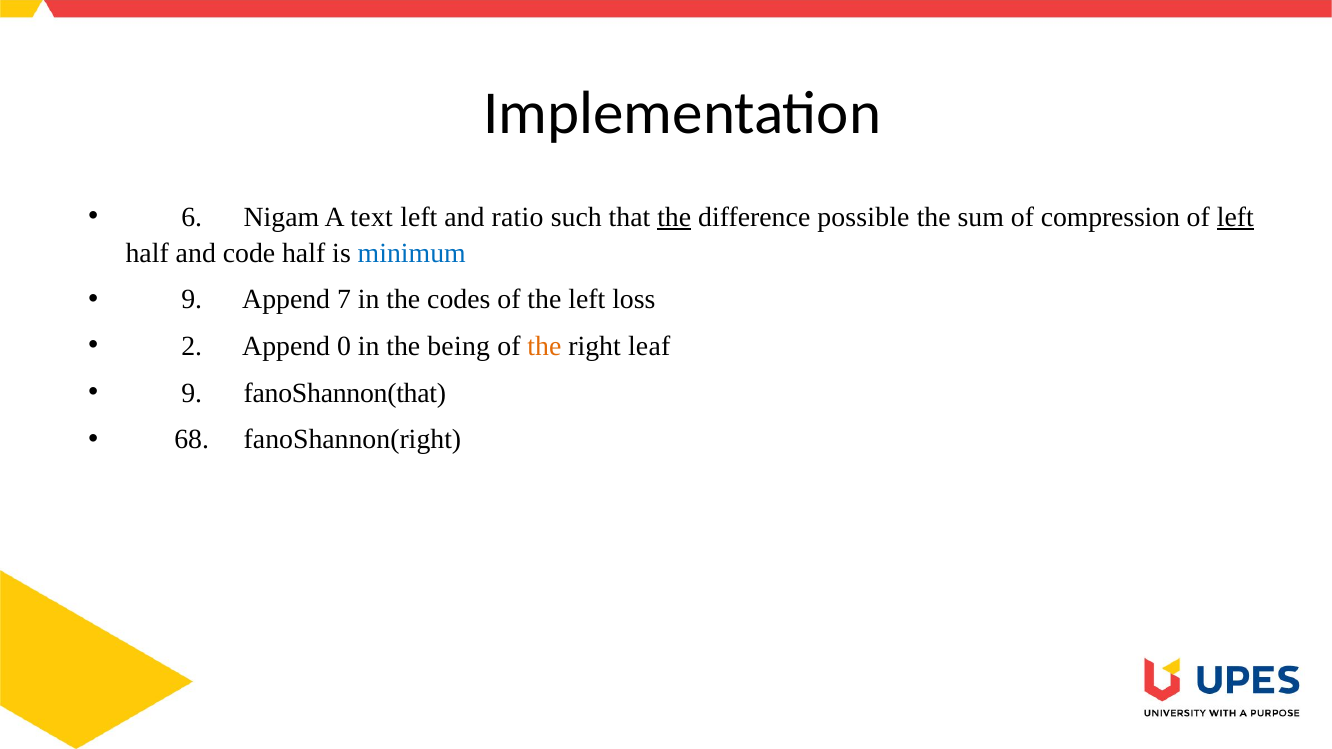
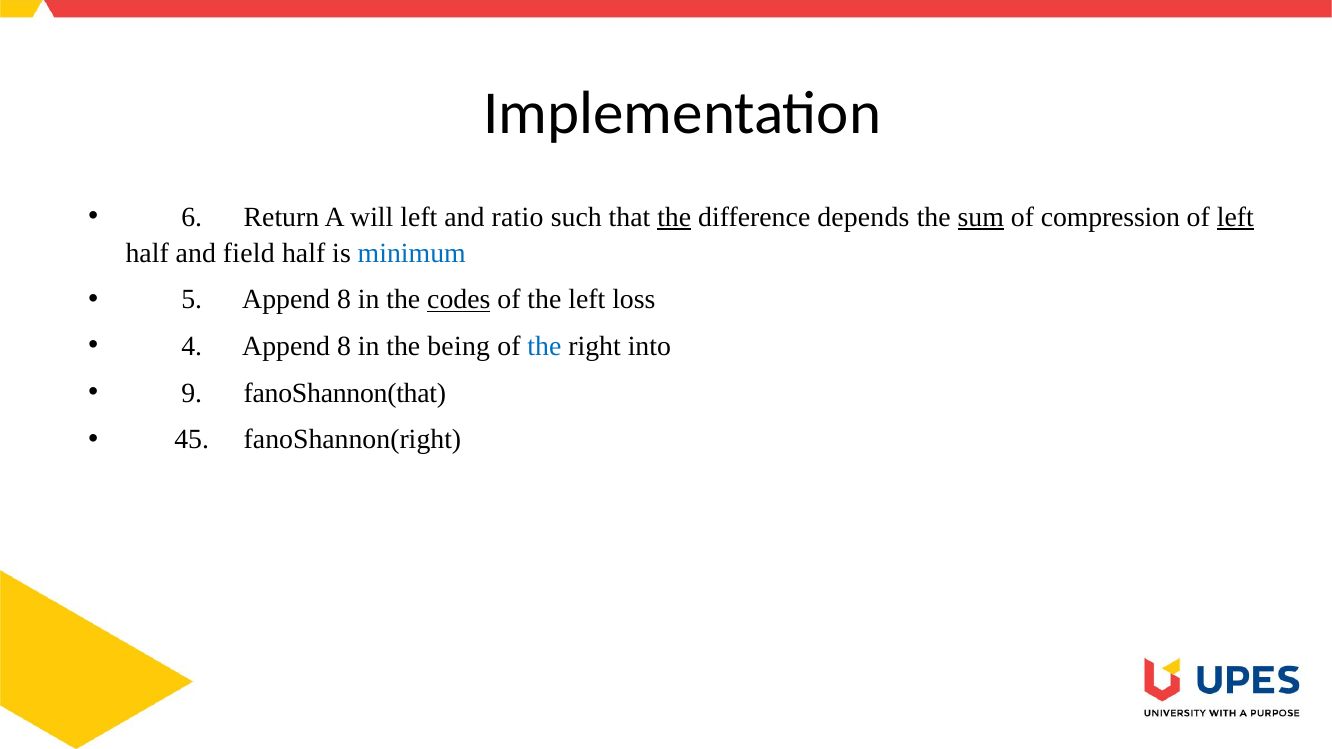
Nigam: Nigam -> Return
text: text -> will
possible: possible -> depends
sum underline: none -> present
code: code -> field
9 at (192, 300): 9 -> 5
7 at (344, 300): 7 -> 8
codes underline: none -> present
2: 2 -> 4
0 at (344, 346): 0 -> 8
the at (544, 346) colour: orange -> blue
leaf: leaf -> into
68: 68 -> 45
